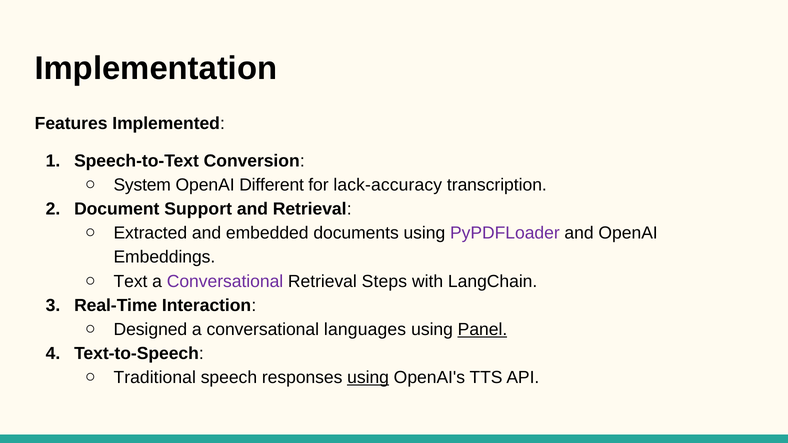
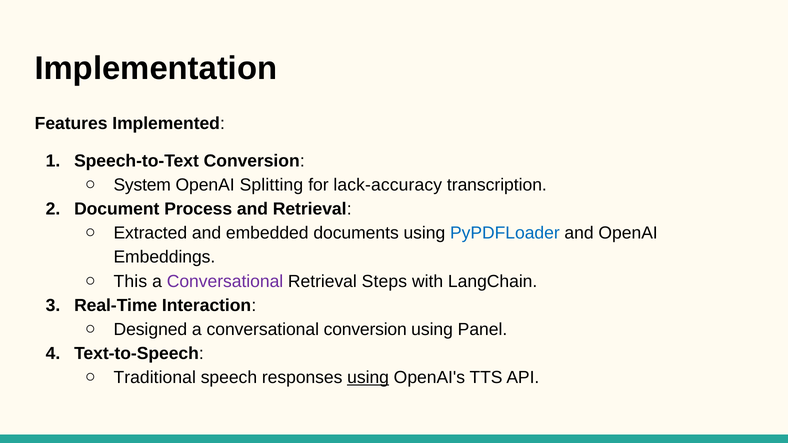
Different: Different -> Splitting
Support: Support -> Process
PyPDFLoader colour: purple -> blue
Text: Text -> This
conversational languages: languages -> conversion
Panel underline: present -> none
